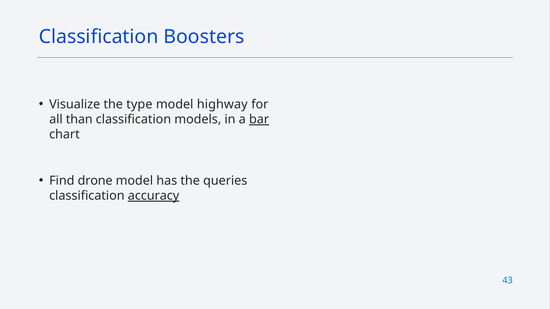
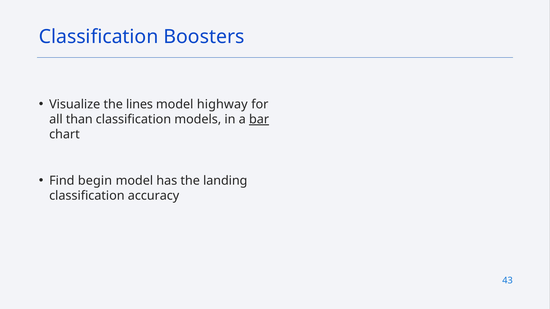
type: type -> lines
drone: drone -> begin
queries: queries -> landing
accuracy underline: present -> none
